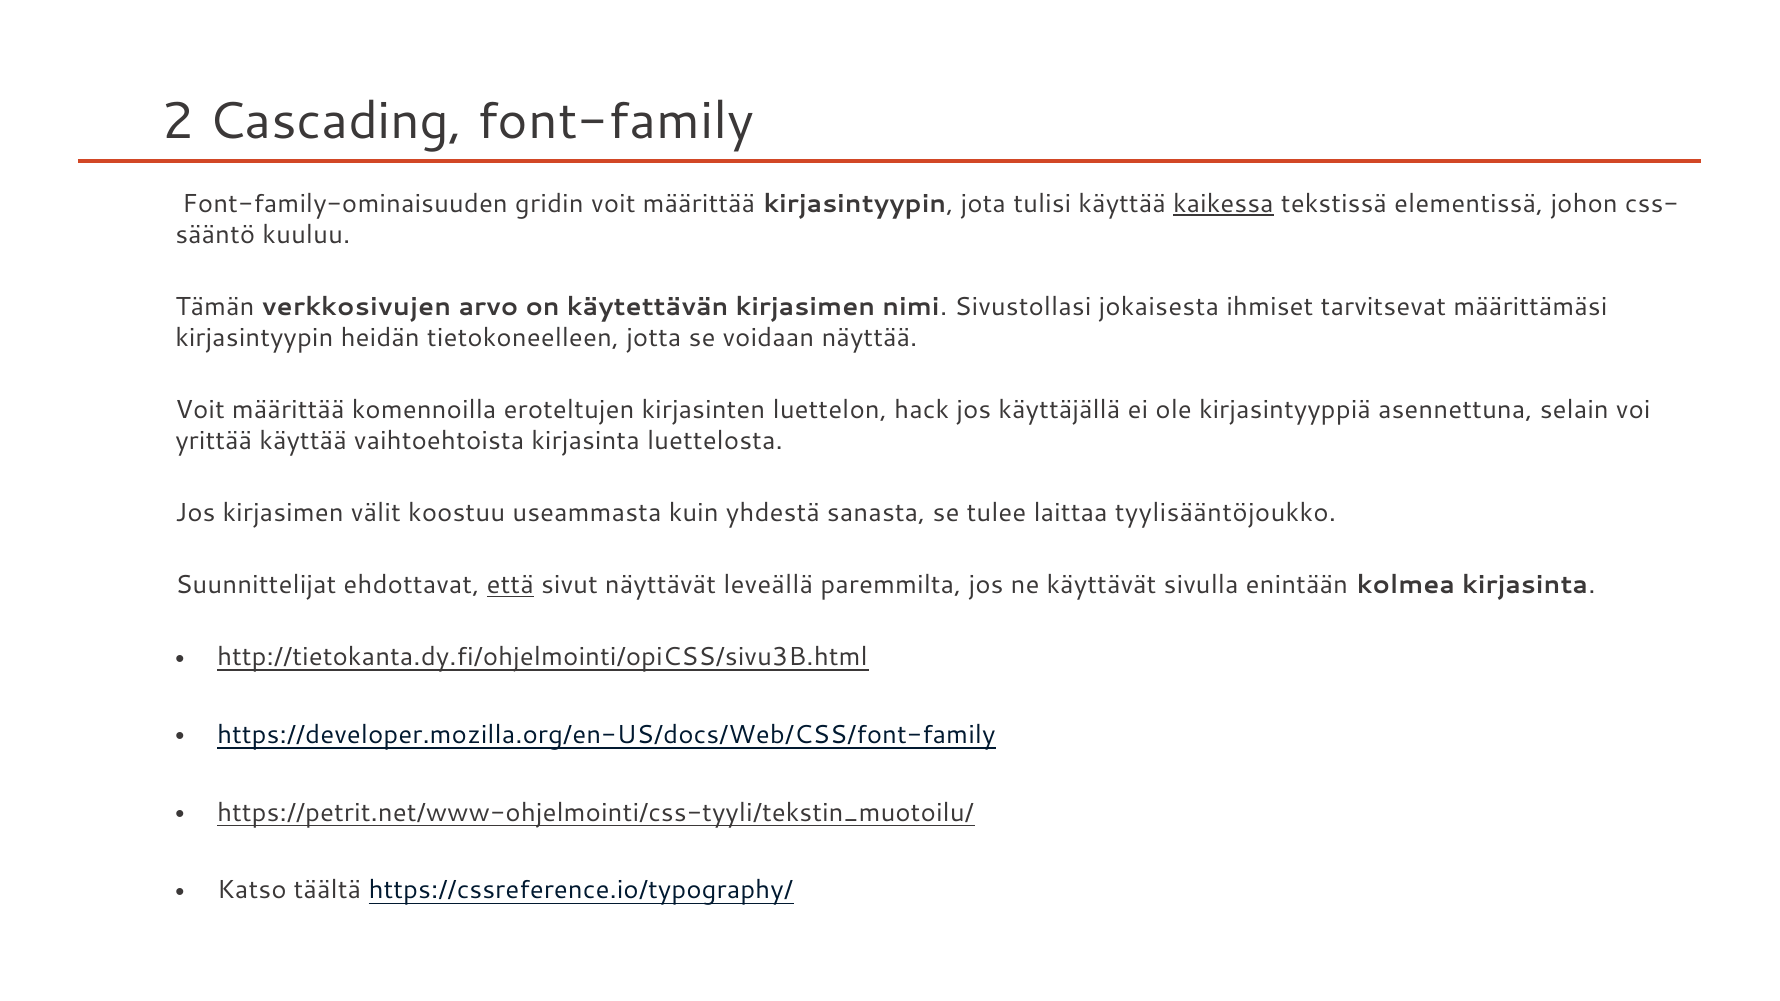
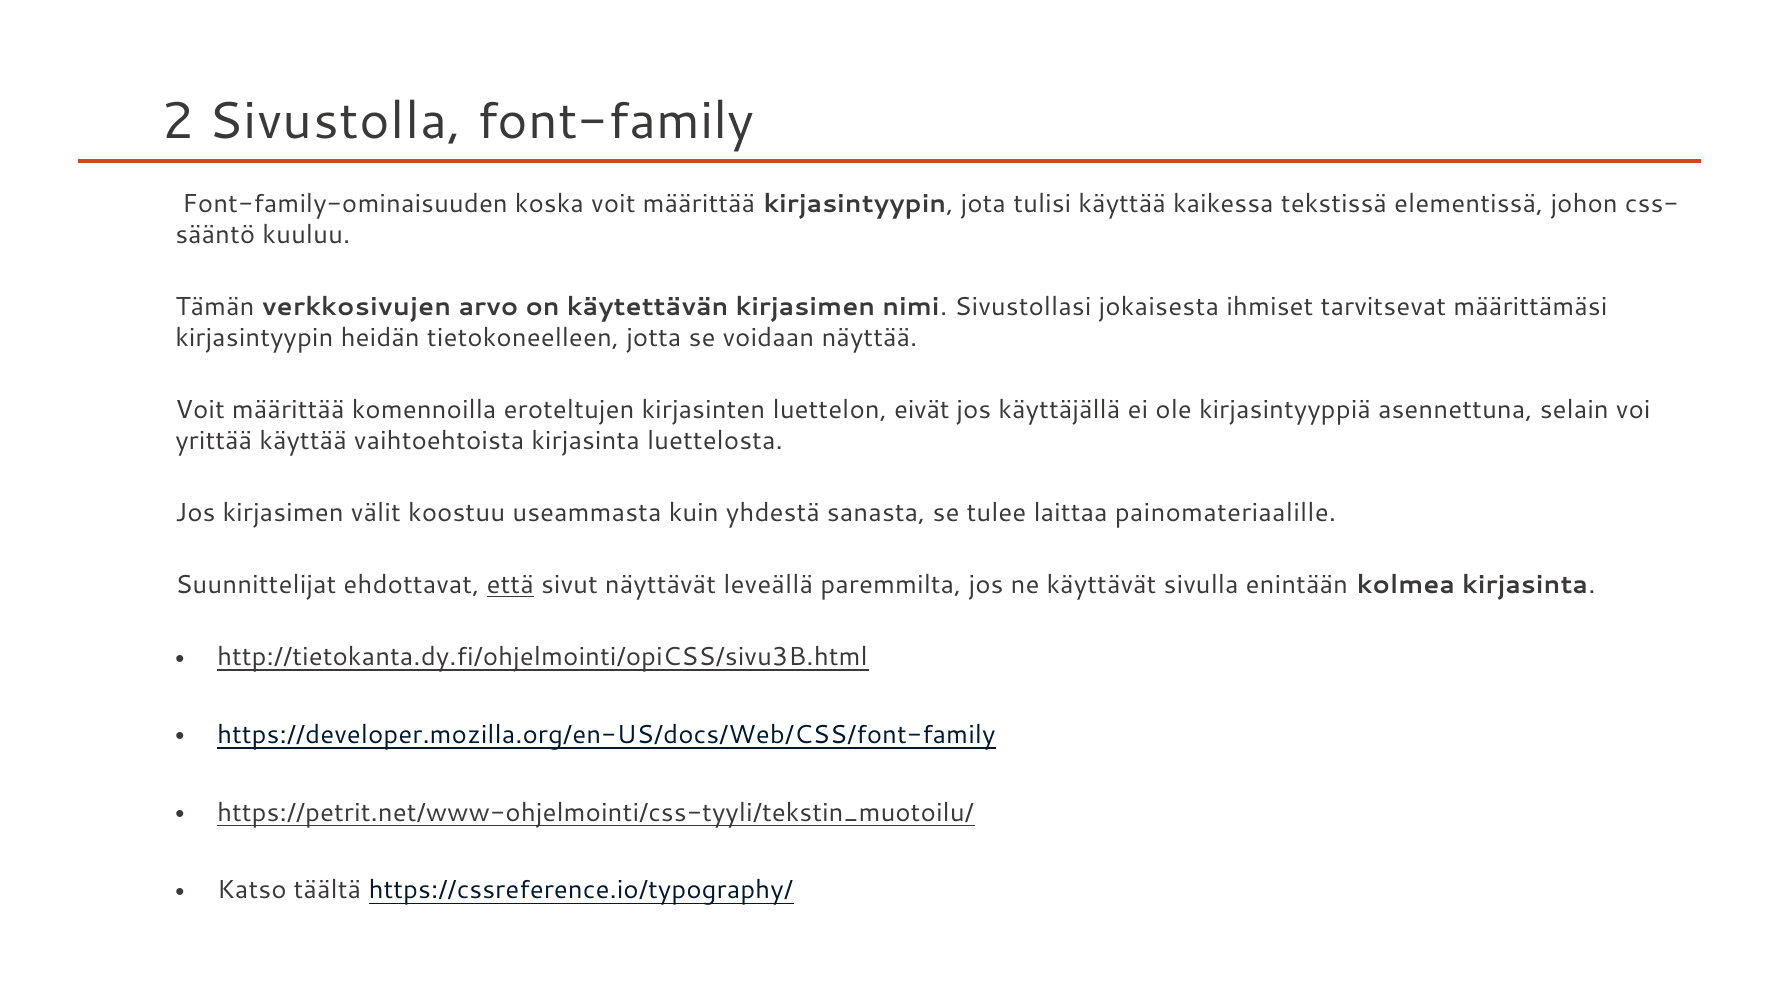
Cascading: Cascading -> Sivustolla
gridin: gridin -> koska
kaikessa underline: present -> none
hack: hack -> eivät
tyylisääntöjoukko: tyylisääntöjoukko -> painomateriaalille
